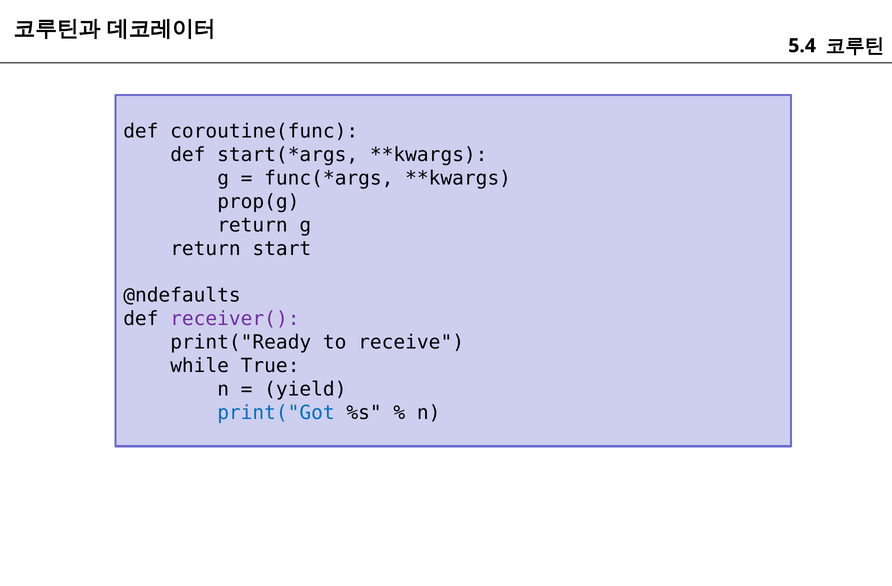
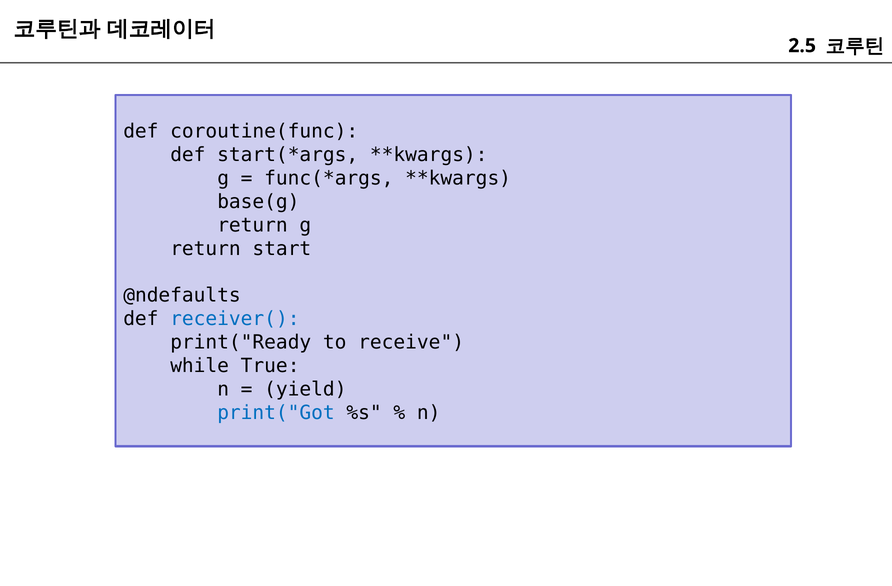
5.4: 5.4 -> 2.5
prop(g: prop(g -> base(g
receiver( colour: purple -> blue
